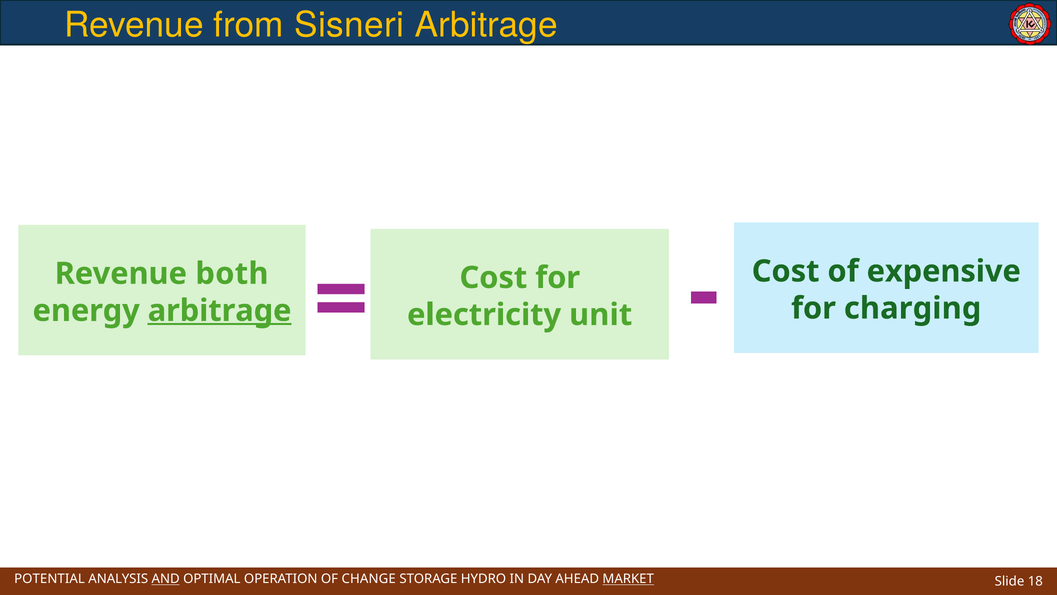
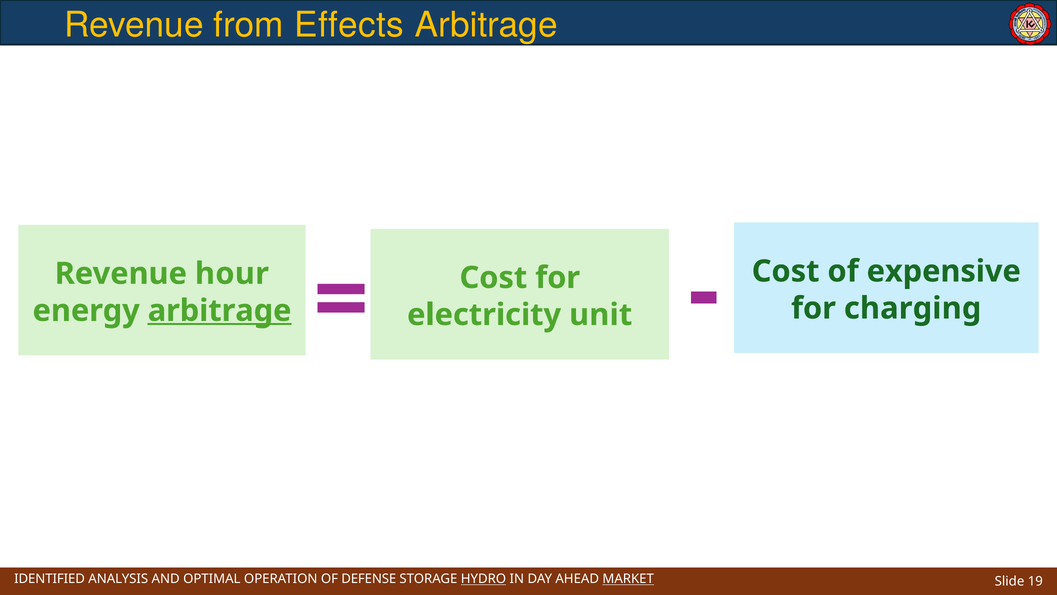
Sisneri: Sisneri -> Effects
both: both -> hour
POTENTIAL: POTENTIAL -> IDENTIFIED
AND underline: present -> none
CHANGE: CHANGE -> DEFENSE
HYDRO underline: none -> present
18: 18 -> 19
